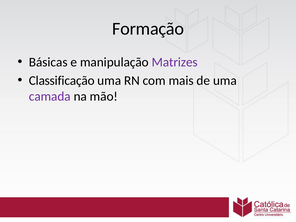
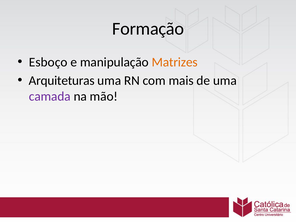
Básicas: Básicas -> Esboço
Matrizes colour: purple -> orange
Classificação: Classificação -> Arquiteturas
